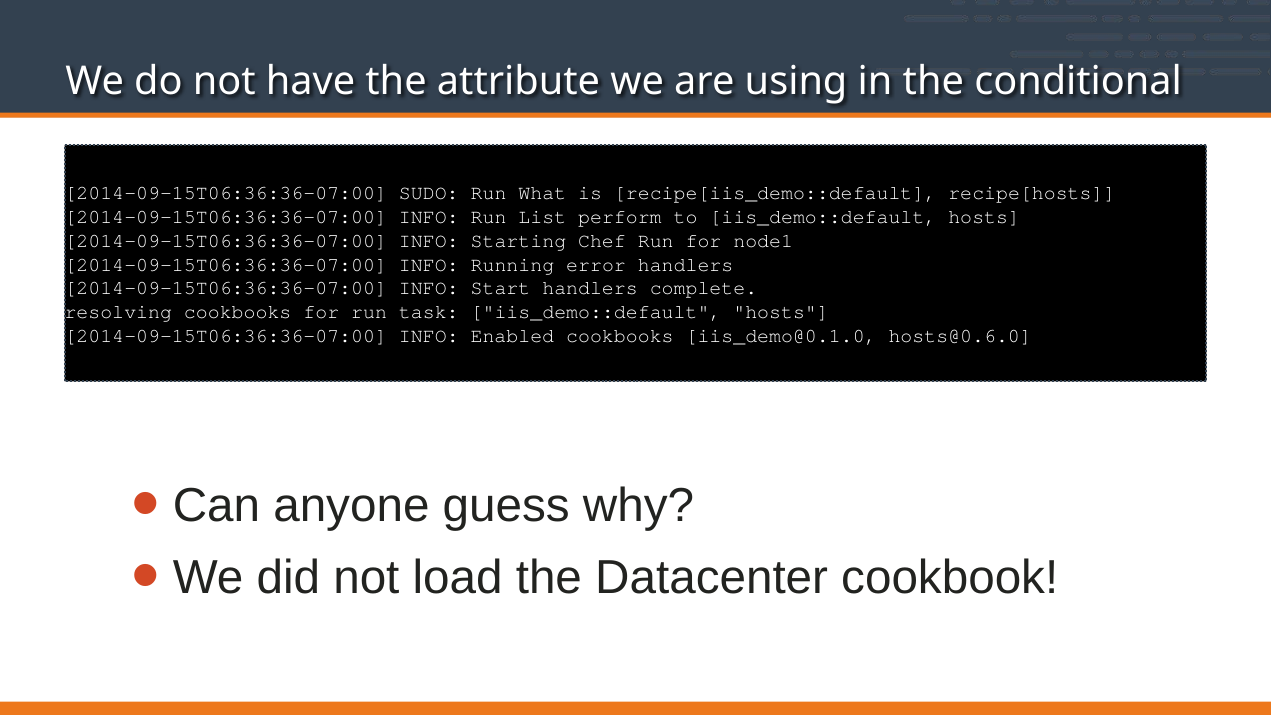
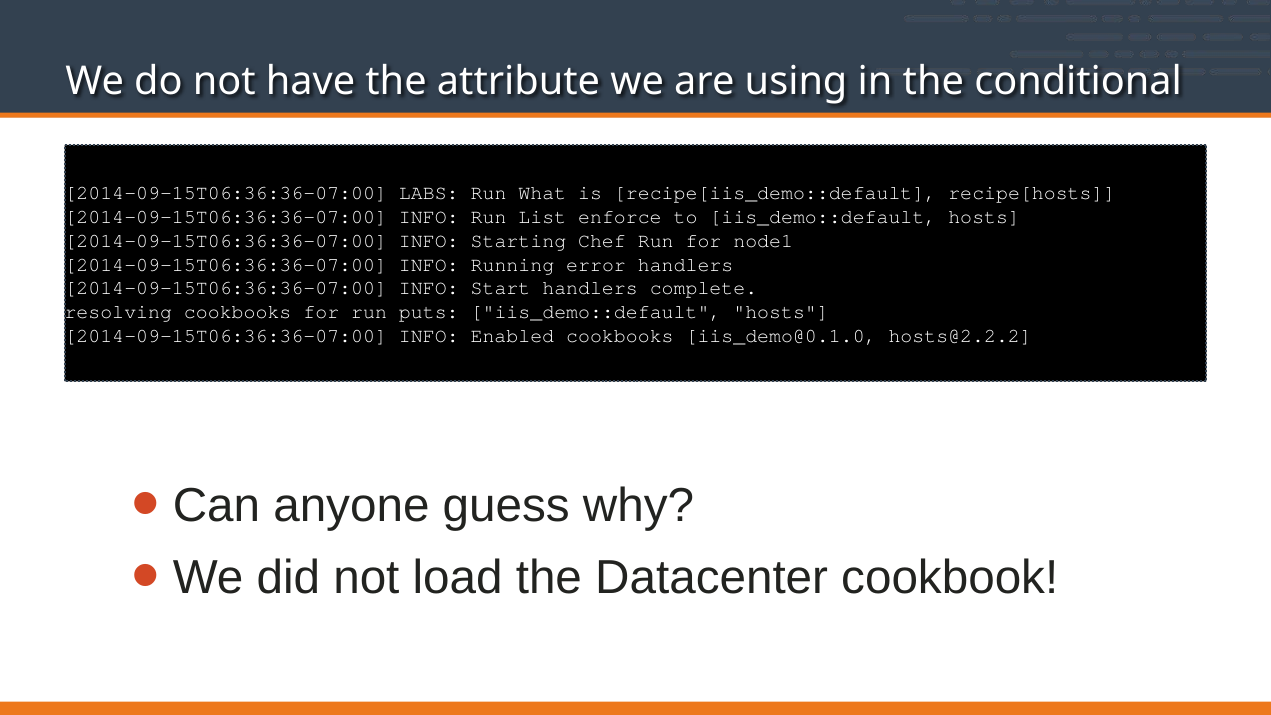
SUDO: SUDO -> LABS
perform: perform -> enforce
task: task -> puts
hosts@0.6.0: hosts@0.6.0 -> hosts@2.2.2
